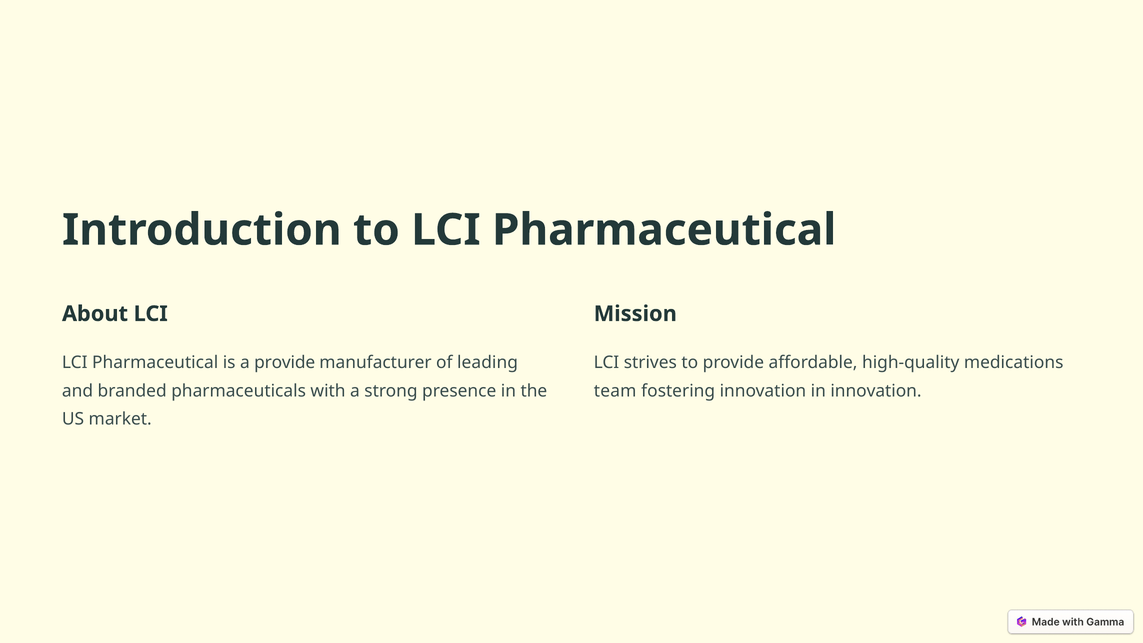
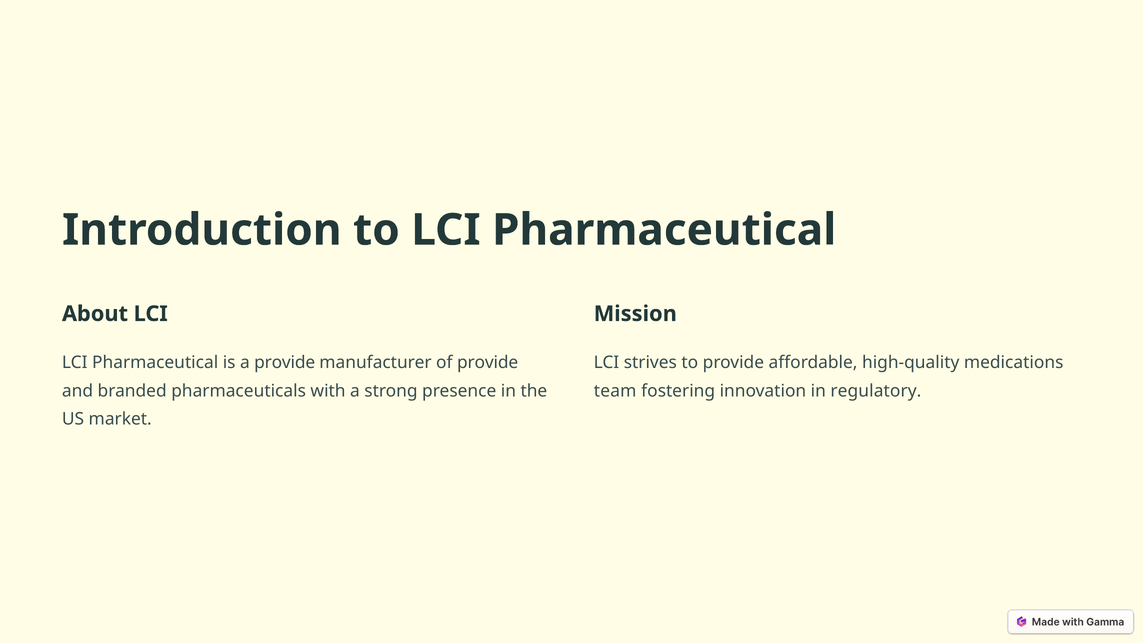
of leading: leading -> provide
in innovation: innovation -> regulatory
